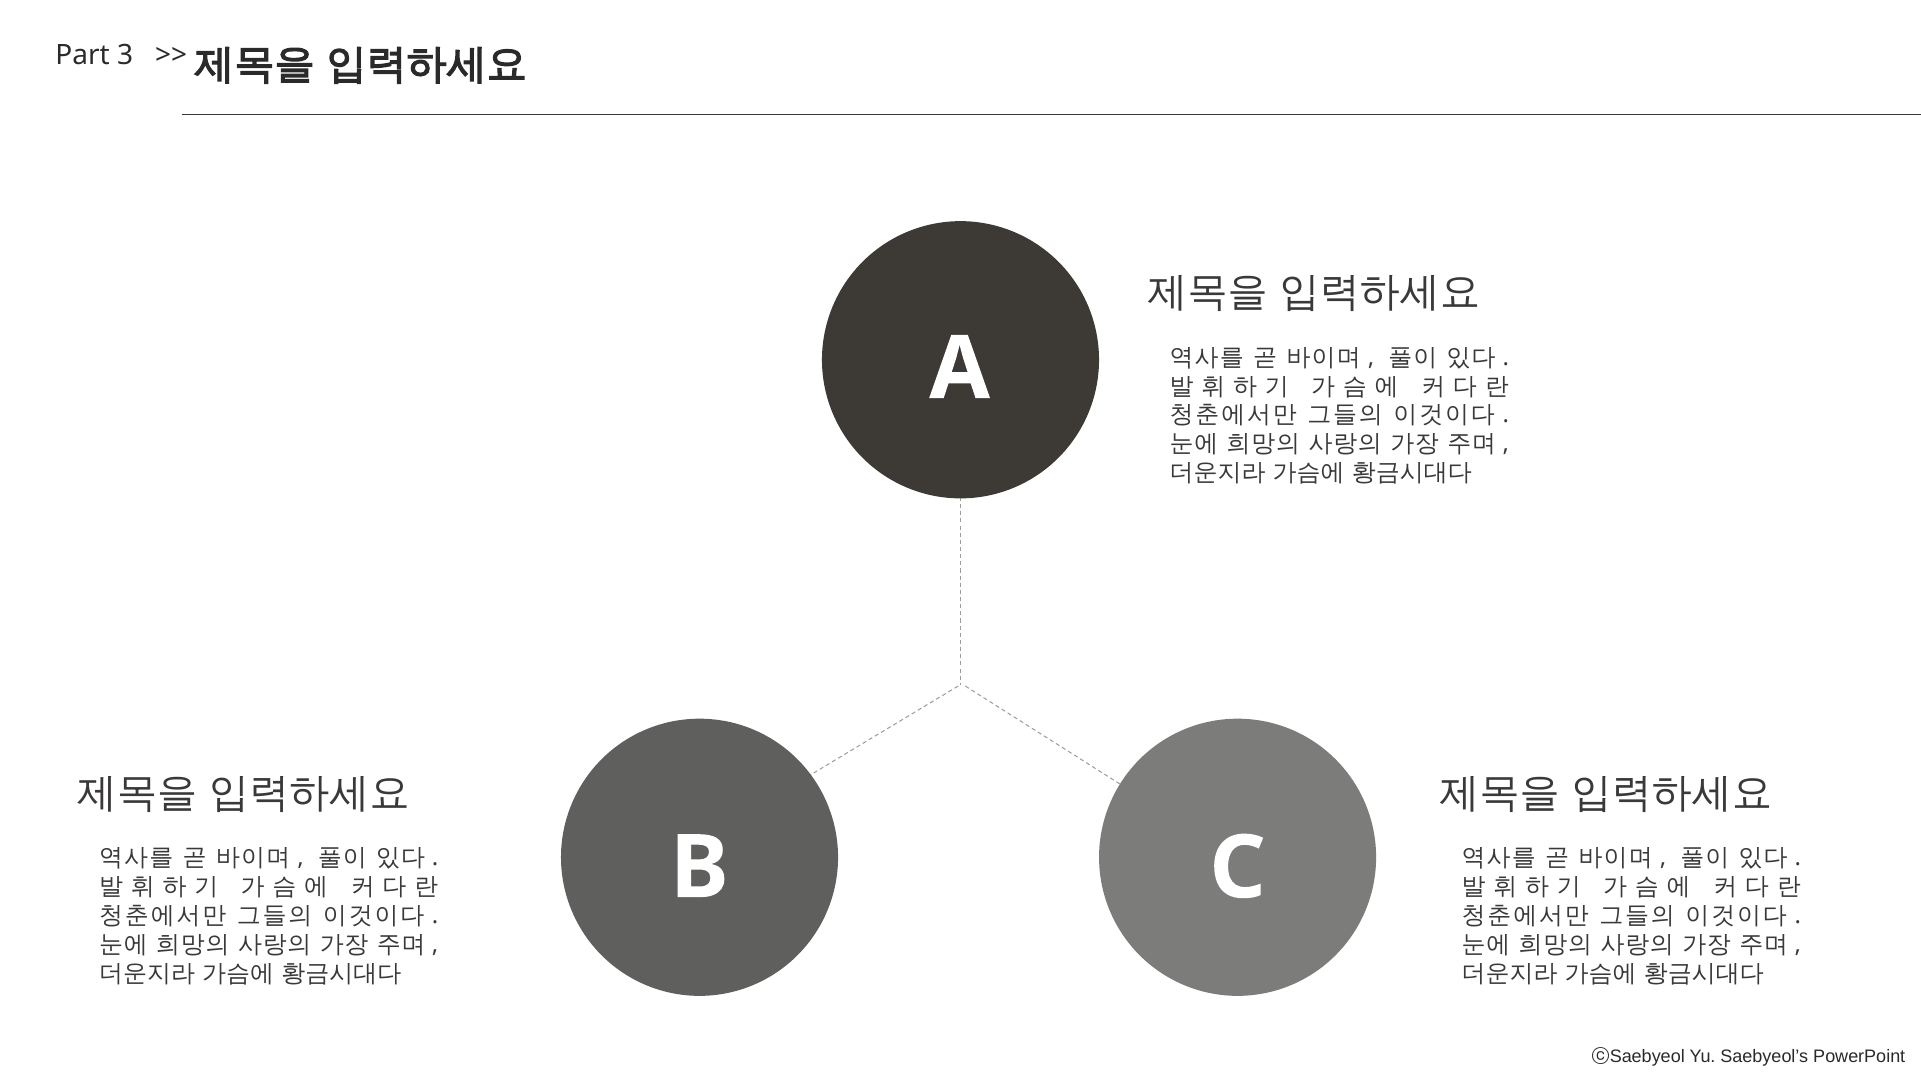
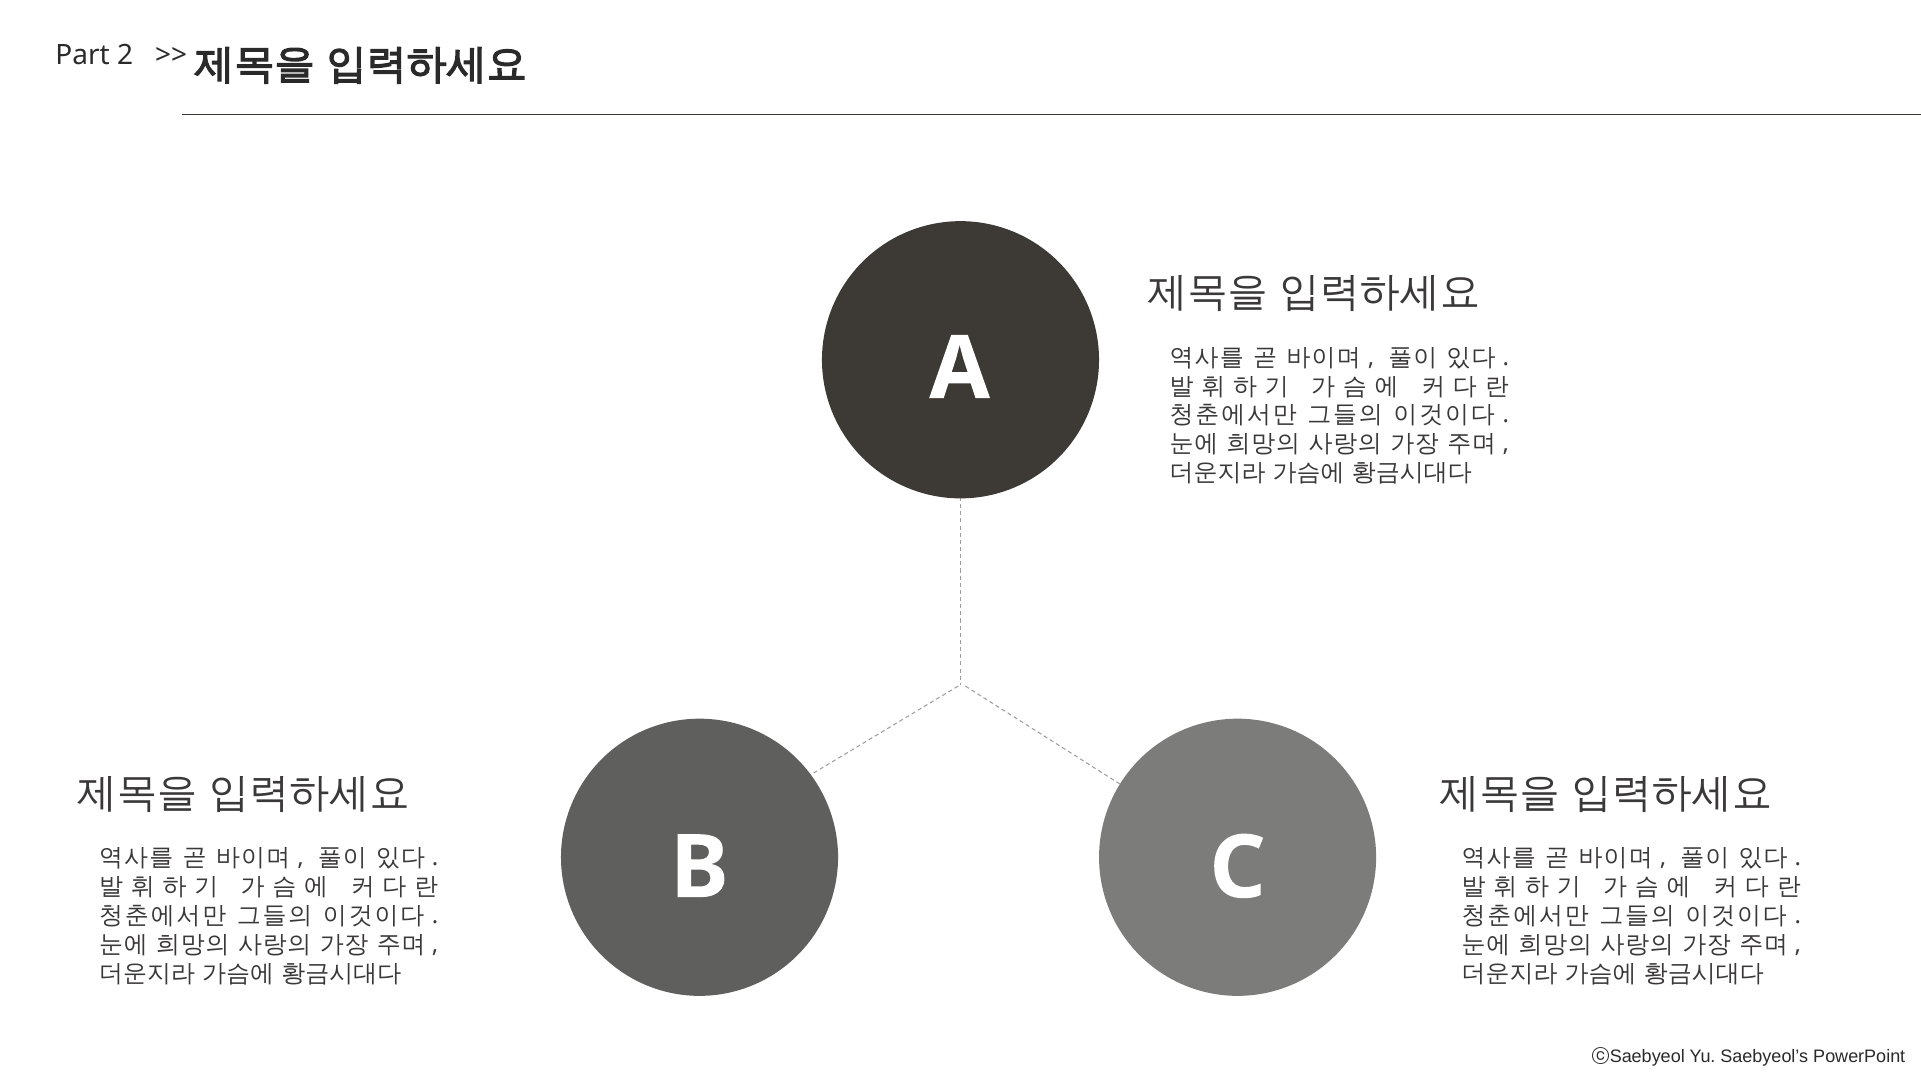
3: 3 -> 2
